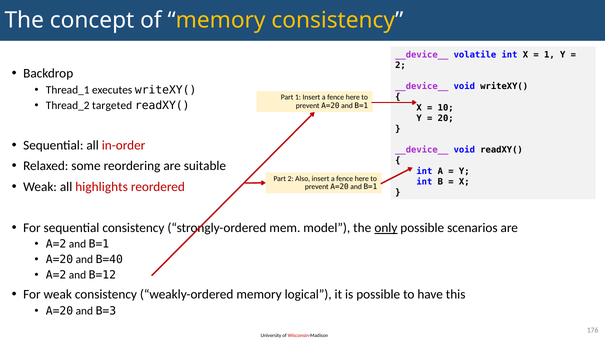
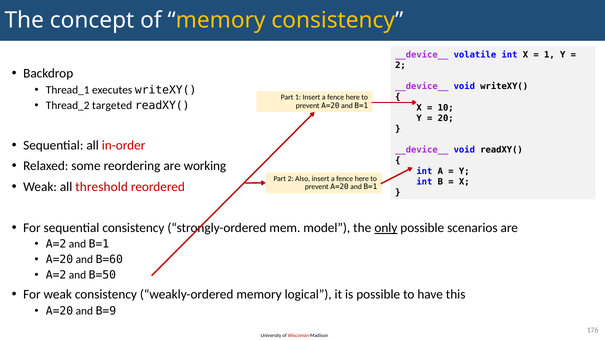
suitable: suitable -> working
highlights: highlights -> threshold
B=40: B=40 -> B=60
B=12: B=12 -> B=50
B=3: B=3 -> B=9
